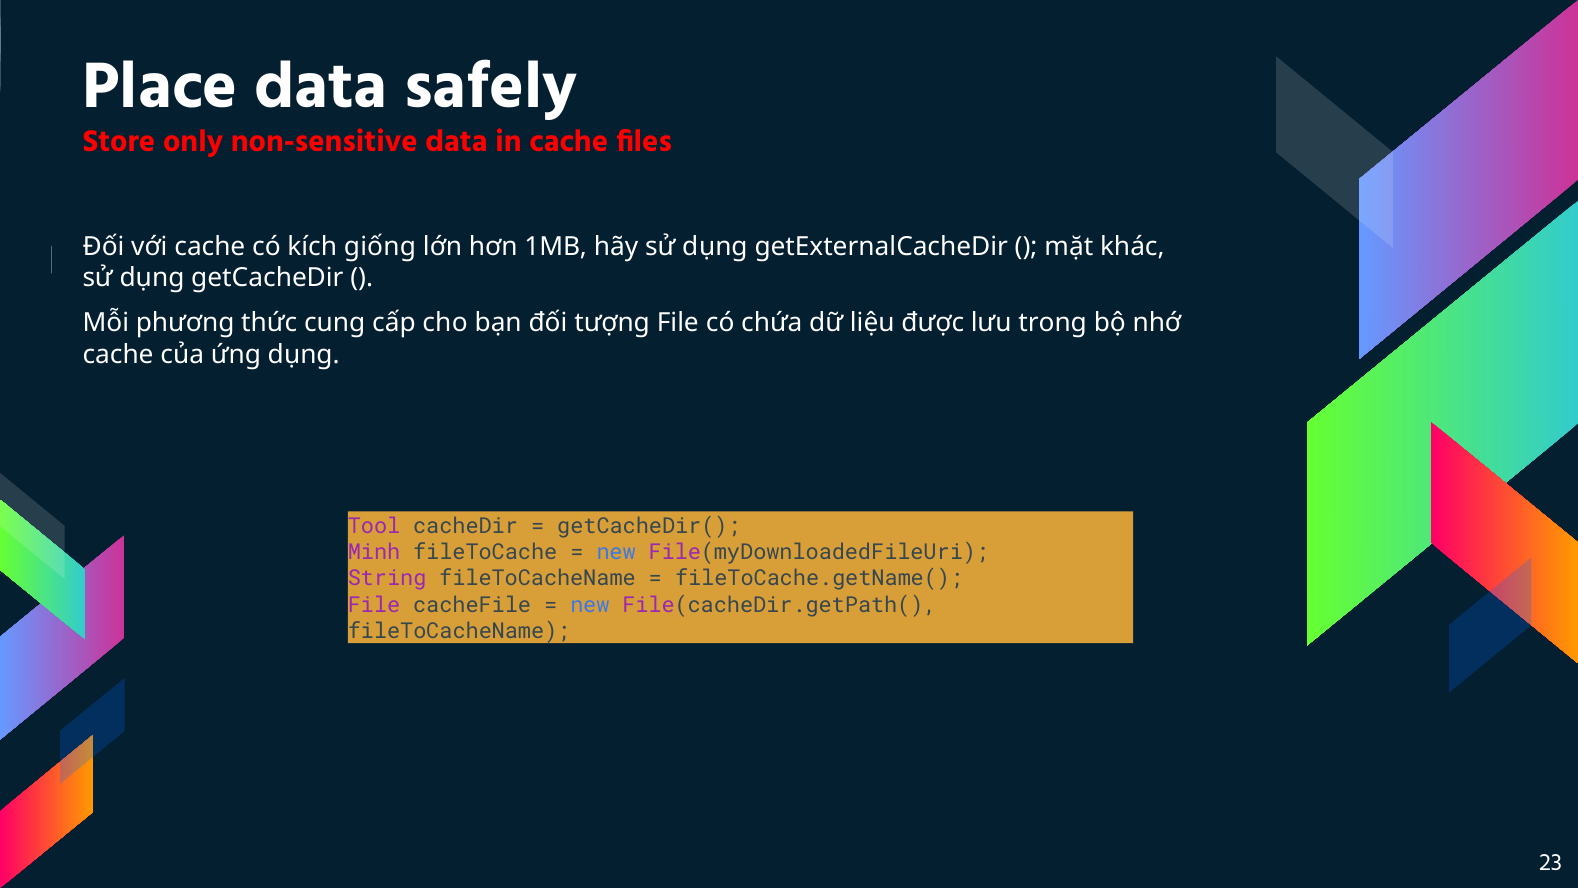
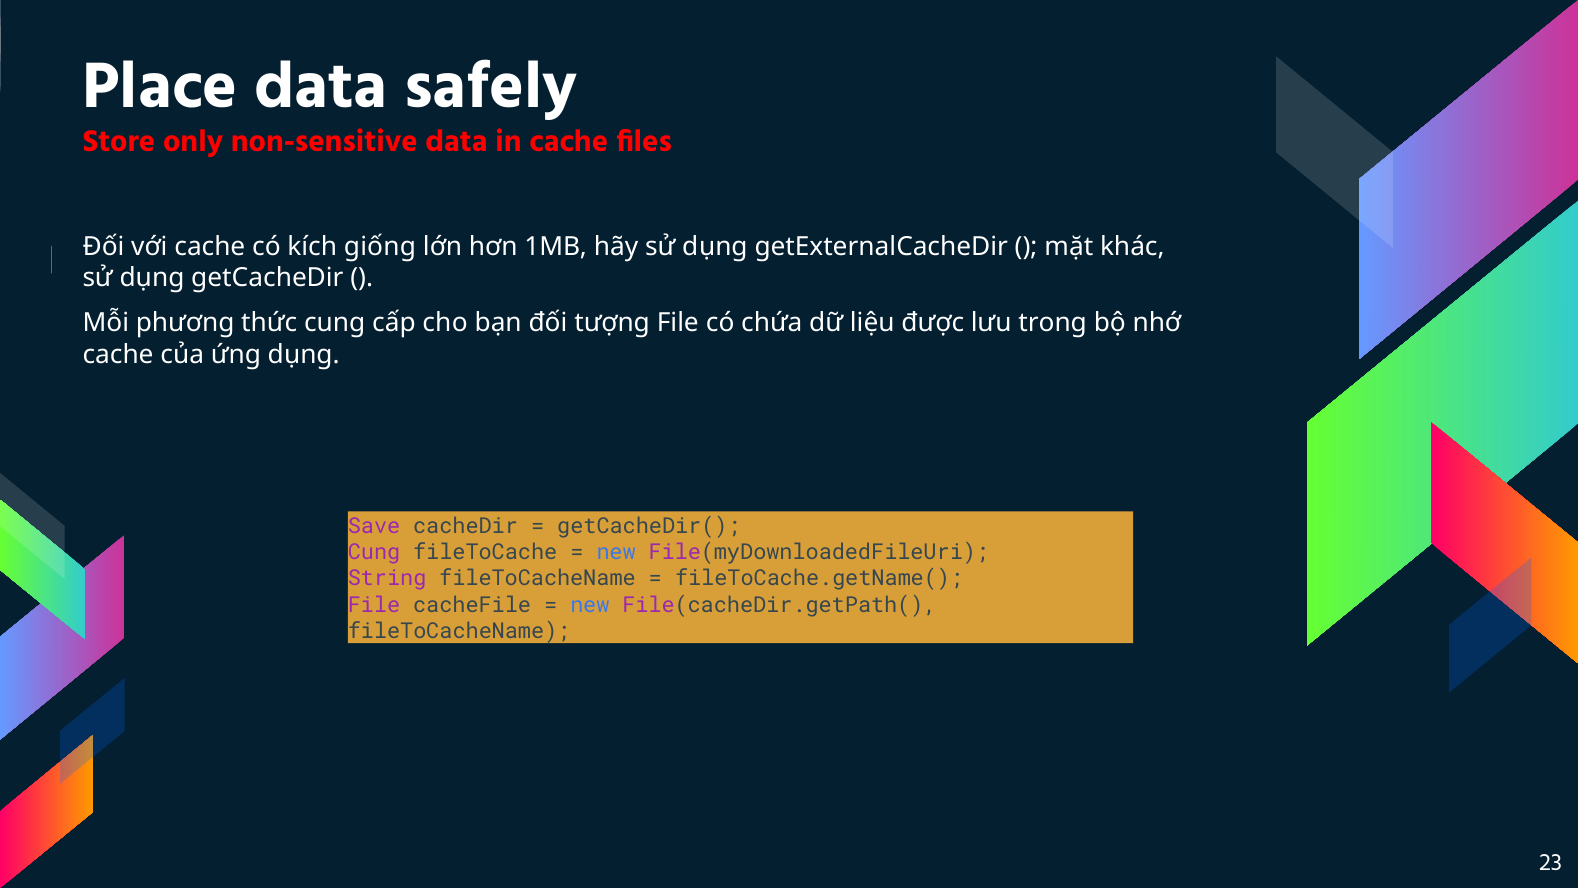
Tool: Tool -> Save
Minh at (374, 552): Minh -> Cung
